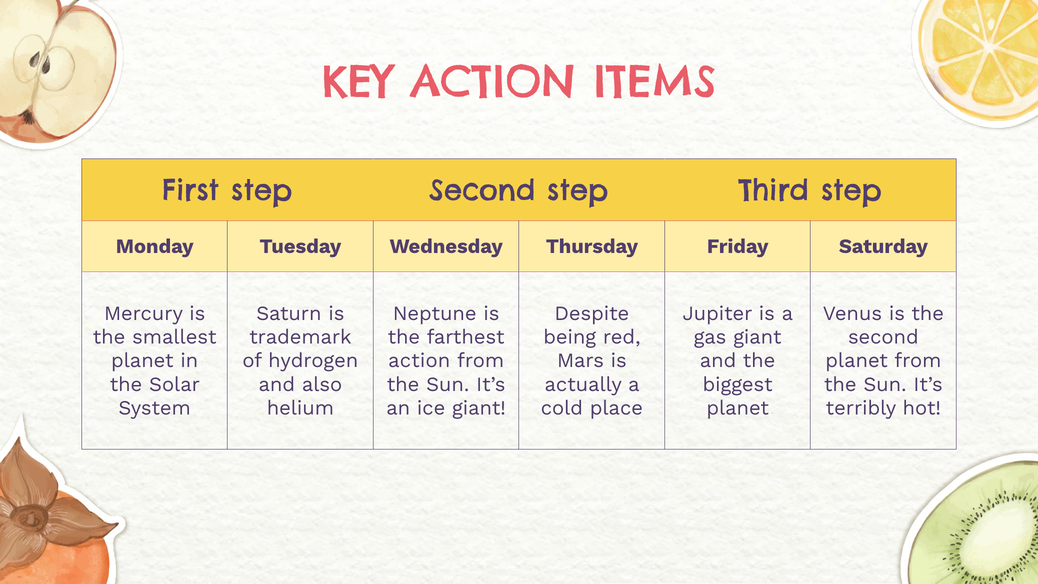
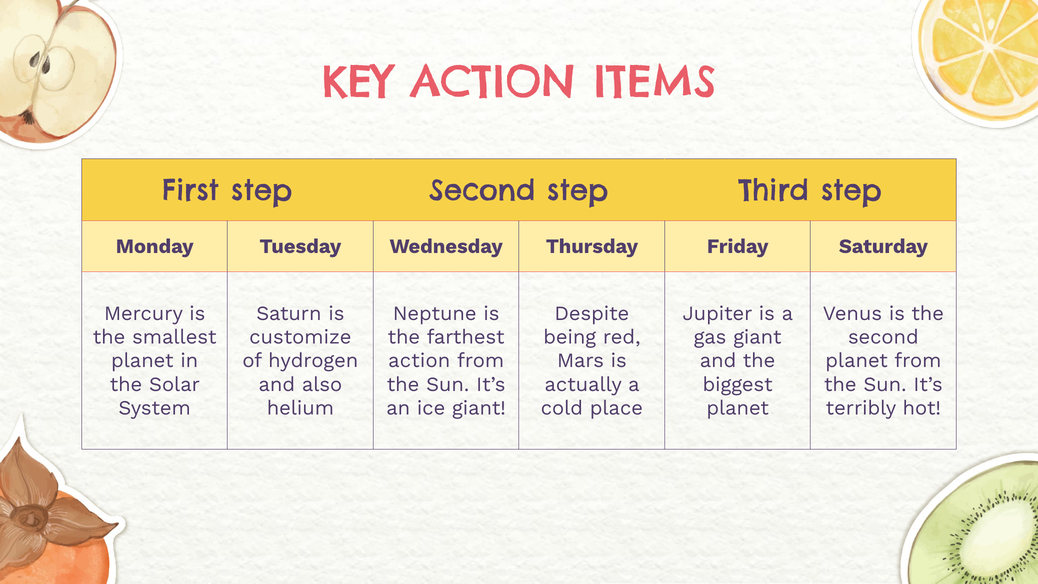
trademark: trademark -> customize
